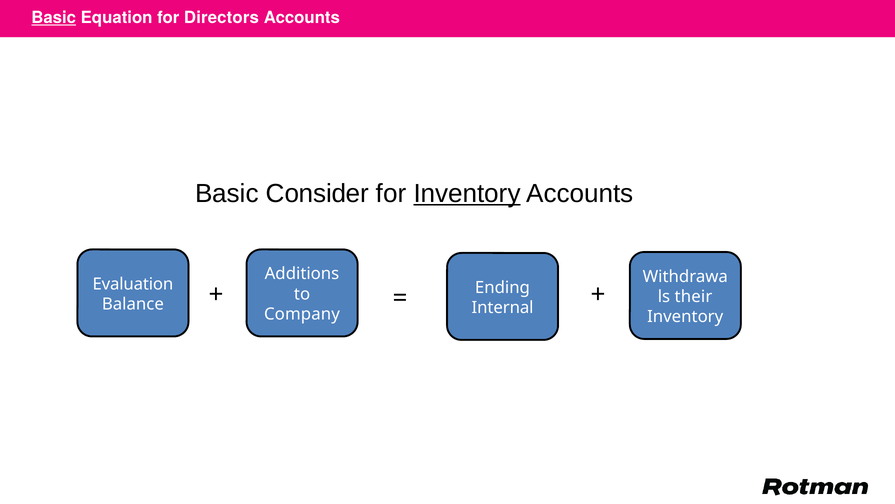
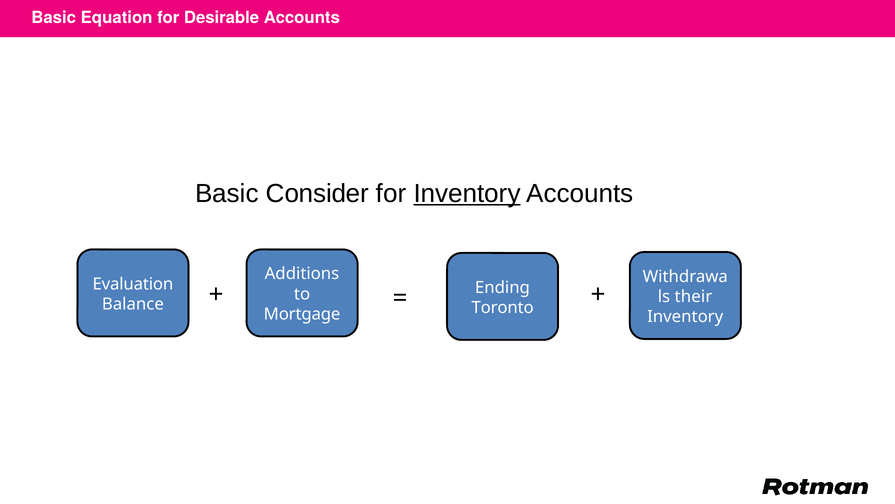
Basic at (54, 18) underline: present -> none
Directors: Directors -> Desirable
Internal: Internal -> Toronto
Company: Company -> Mortgage
